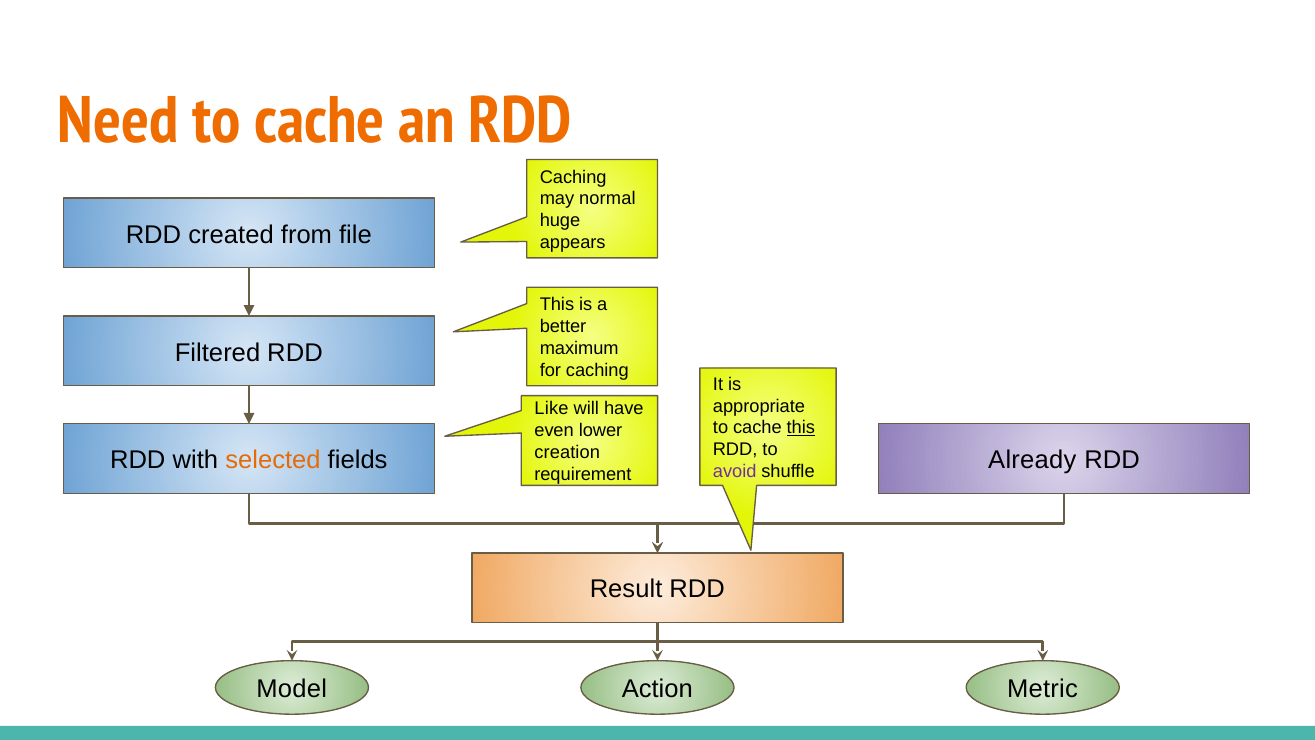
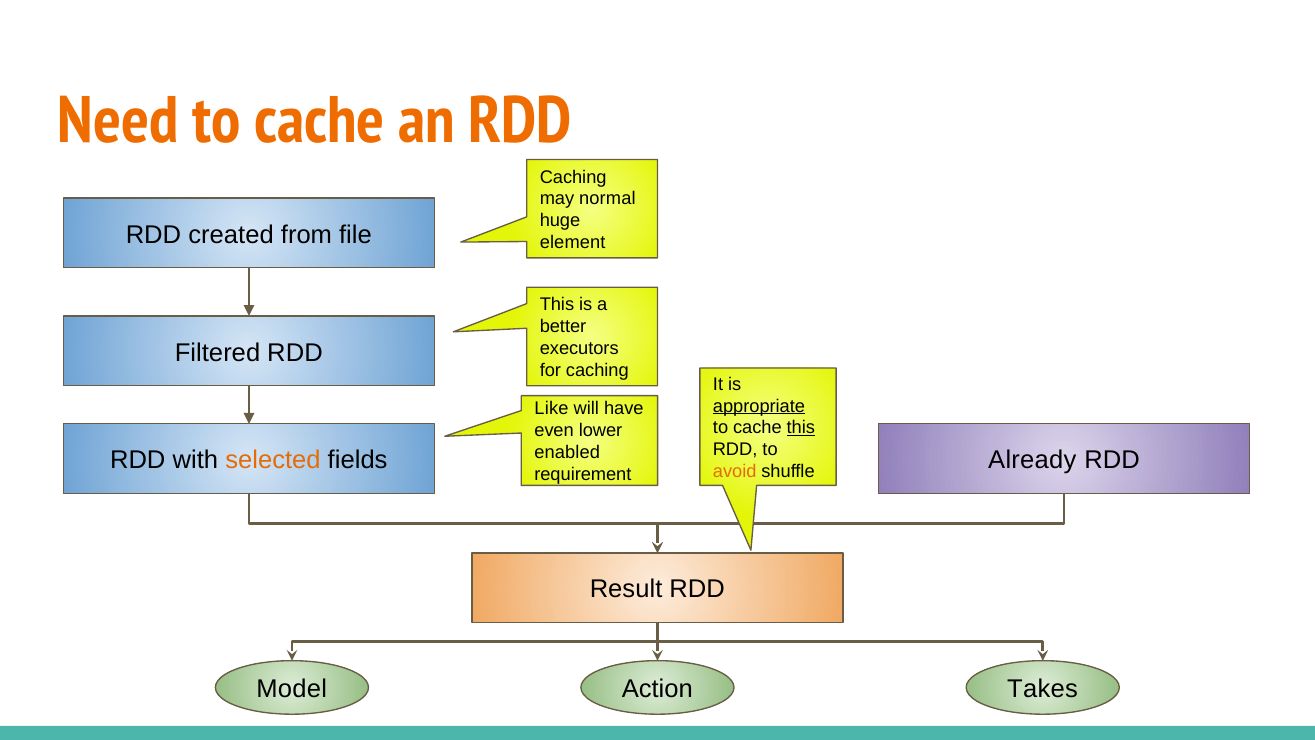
appears: appears -> element
maximum: maximum -> executors
appropriate underline: none -> present
creation: creation -> enabled
avoid colour: purple -> orange
Metric: Metric -> Takes
